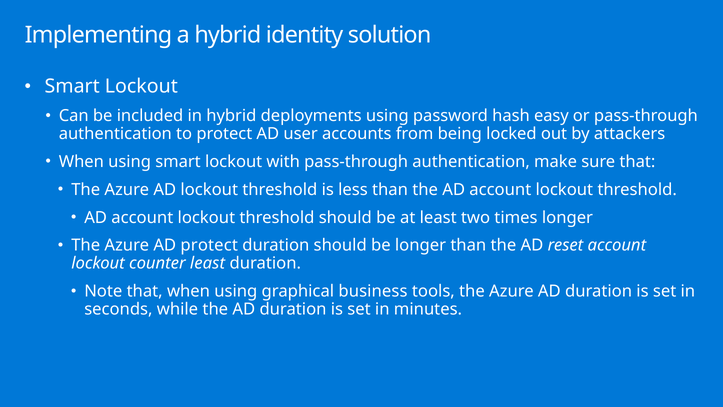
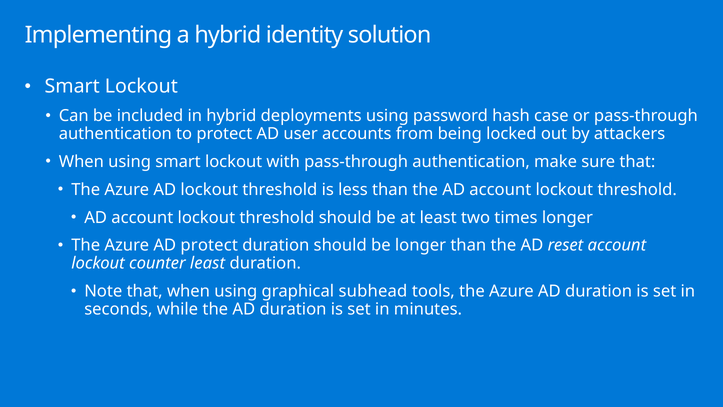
easy: easy -> case
business: business -> subhead
